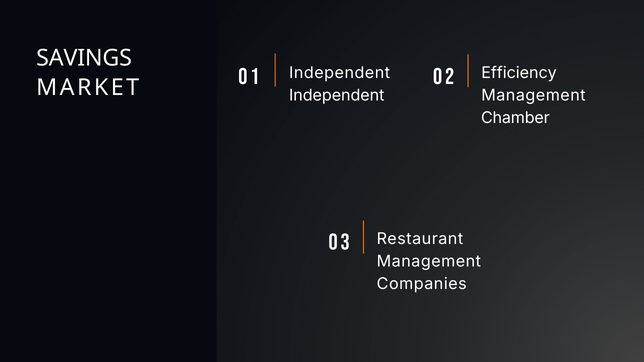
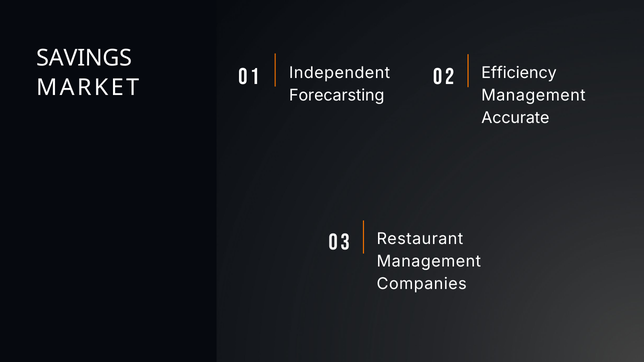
Independent at (337, 96): Independent -> Forecarsting
Chamber: Chamber -> Accurate
